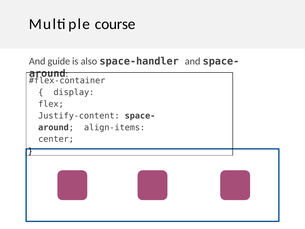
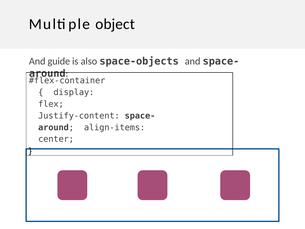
course: course -> object
space-handler: space-handler -> space-objects
